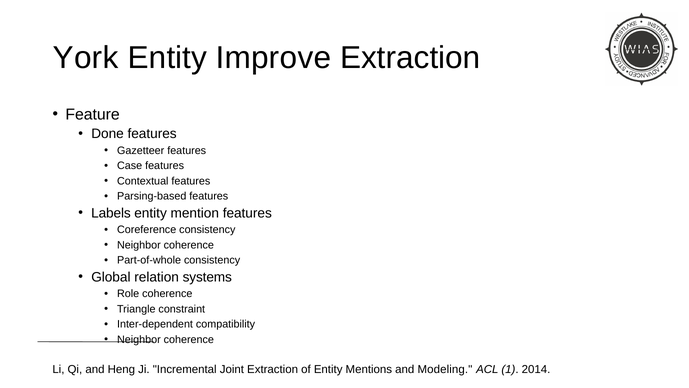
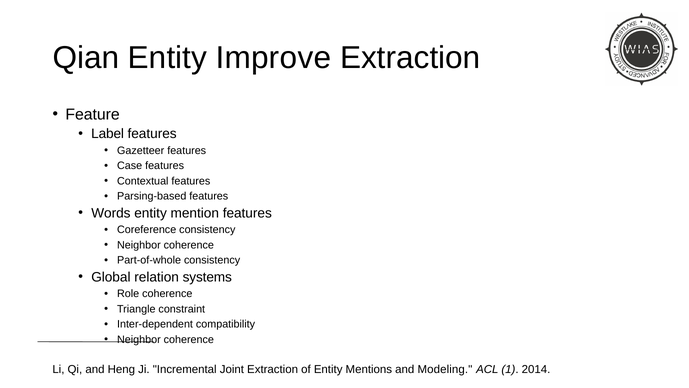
York: York -> Qian
Done: Done -> Label
Labels: Labels -> Words
